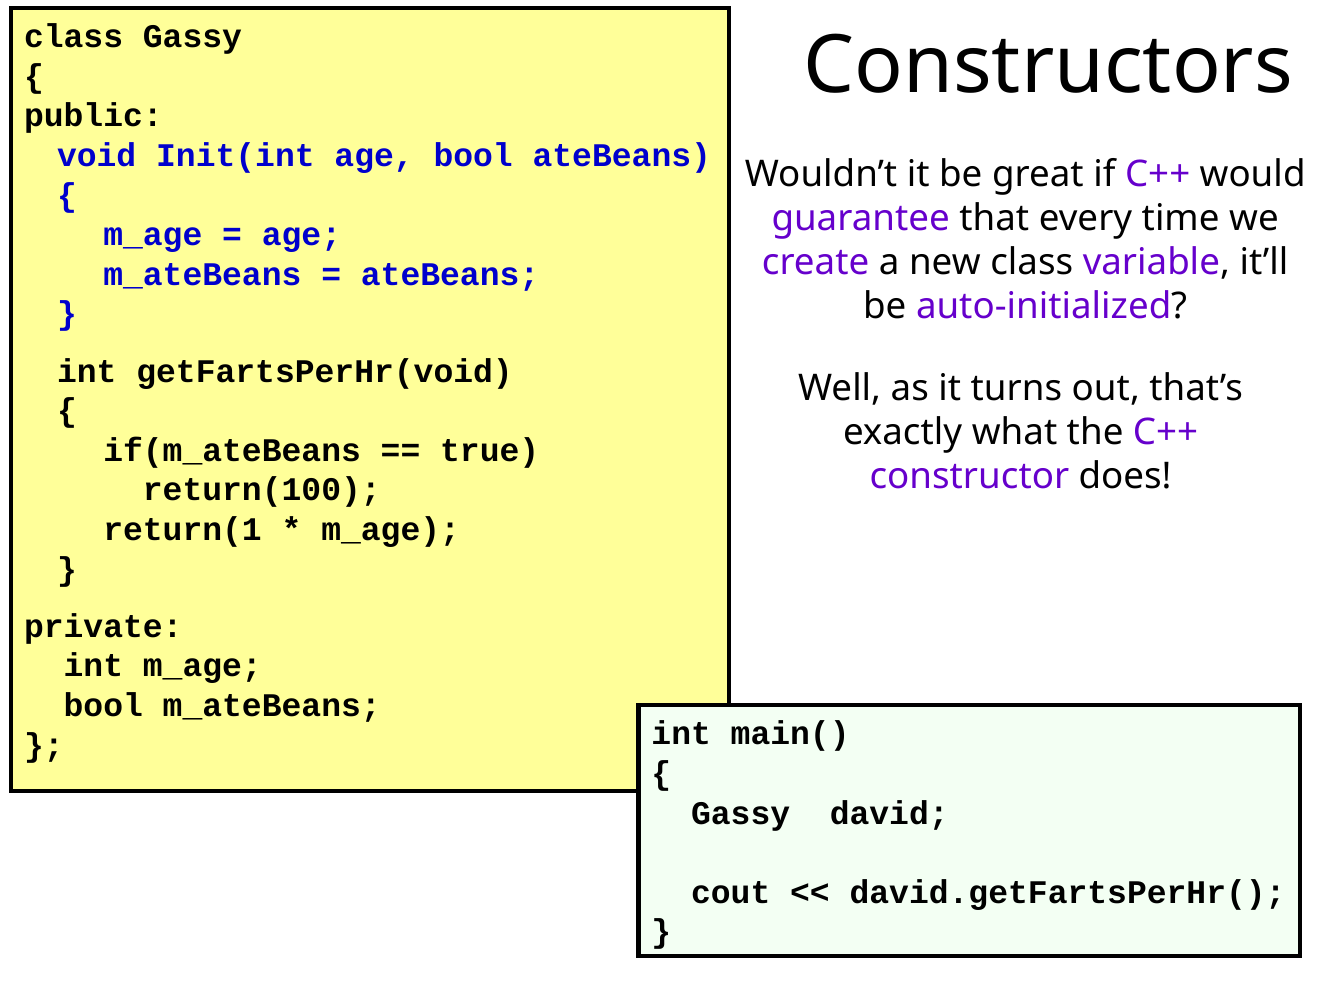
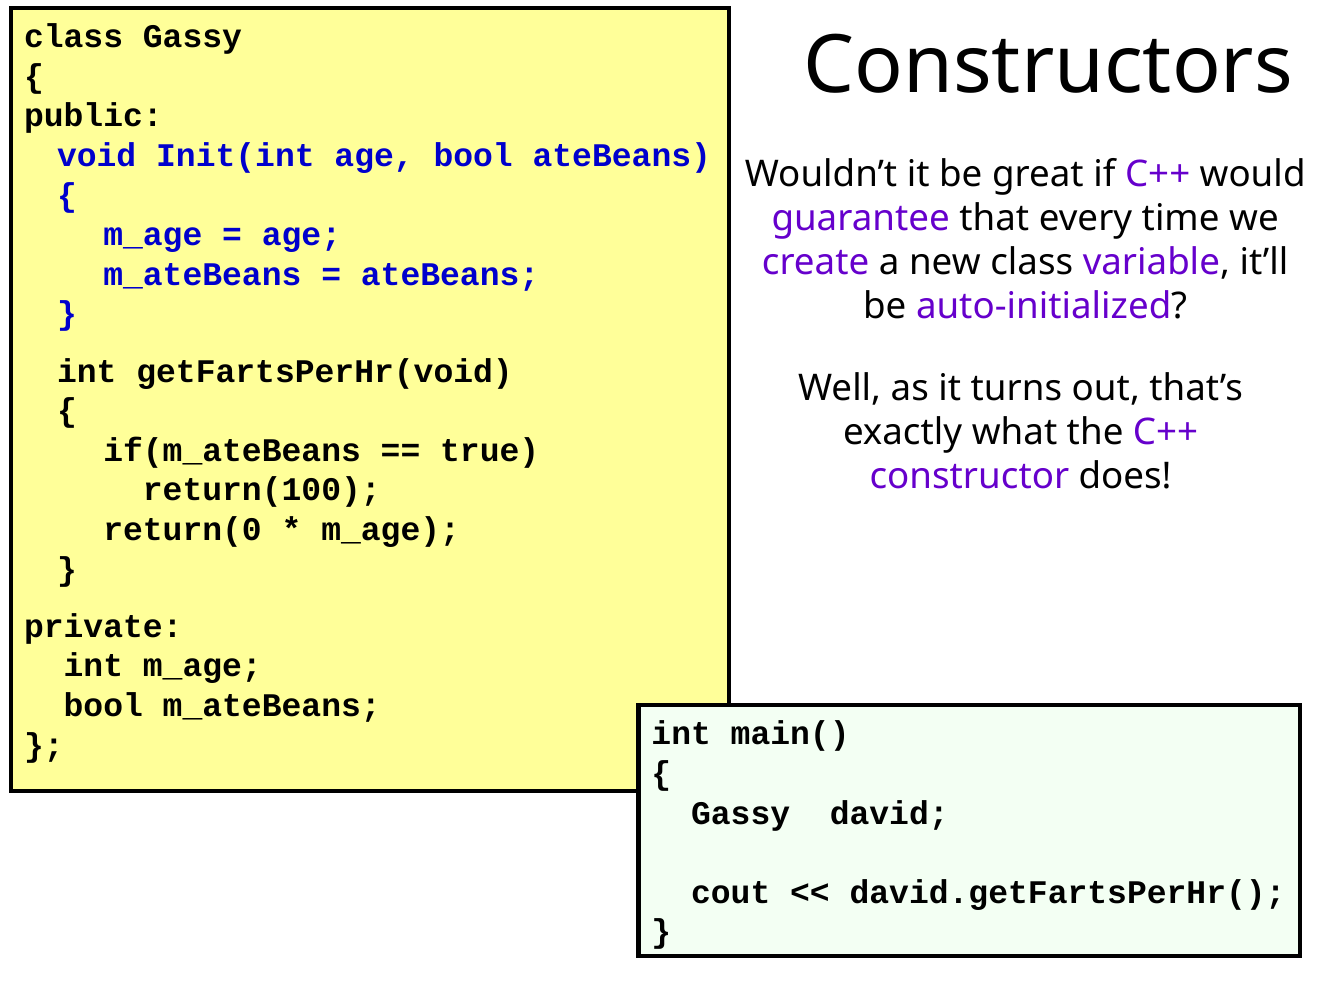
return(1: return(1 -> return(0
